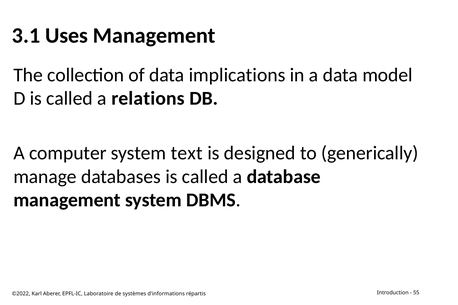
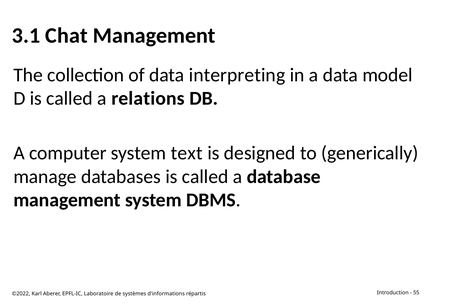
Uses: Uses -> Chat
implications: implications -> interpreting
